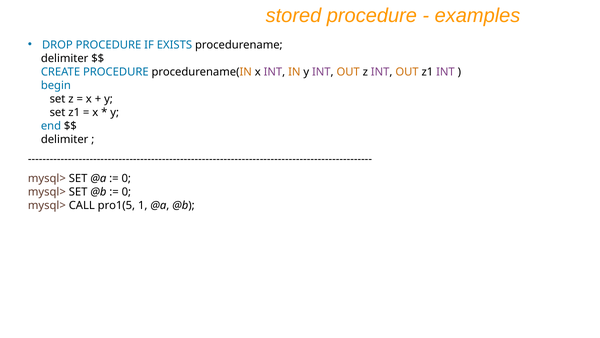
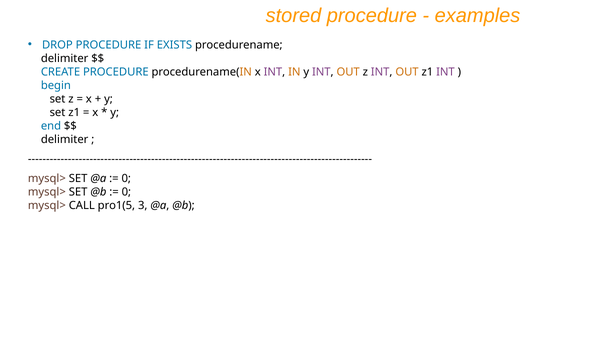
1: 1 -> 3
